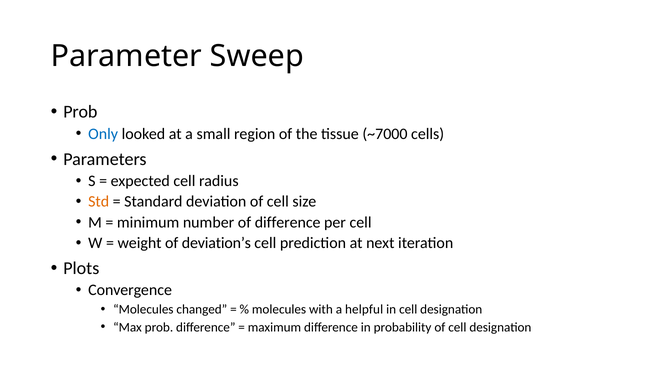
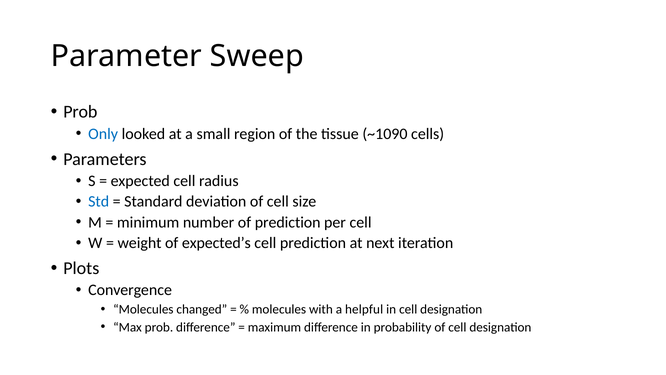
~7000: ~7000 -> ~1090
Std colour: orange -> blue
of difference: difference -> prediction
deviation’s: deviation’s -> expected’s
